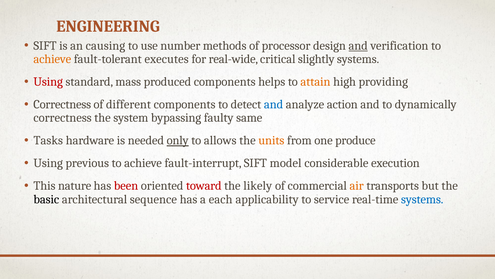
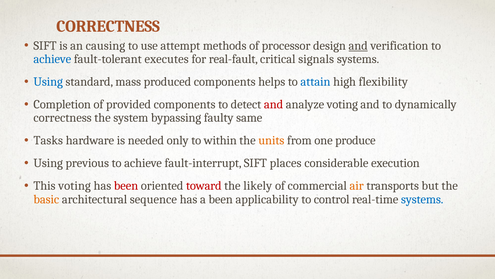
ENGINEERING at (108, 26): ENGINEERING -> CORRECTNESS
number: number -> attempt
achieve at (52, 59) colour: orange -> blue
real-wide: real-wide -> real-fault
slightly: slightly -> signals
Using at (48, 82) colour: red -> blue
attain colour: orange -> blue
providing: providing -> flexibility
Correctness at (62, 104): Correctness -> Completion
different: different -> provided
and at (274, 104) colour: blue -> red
analyze action: action -> voting
only underline: present -> none
allows: allows -> within
model: model -> places
This nature: nature -> voting
basic colour: black -> orange
a each: each -> been
service: service -> control
